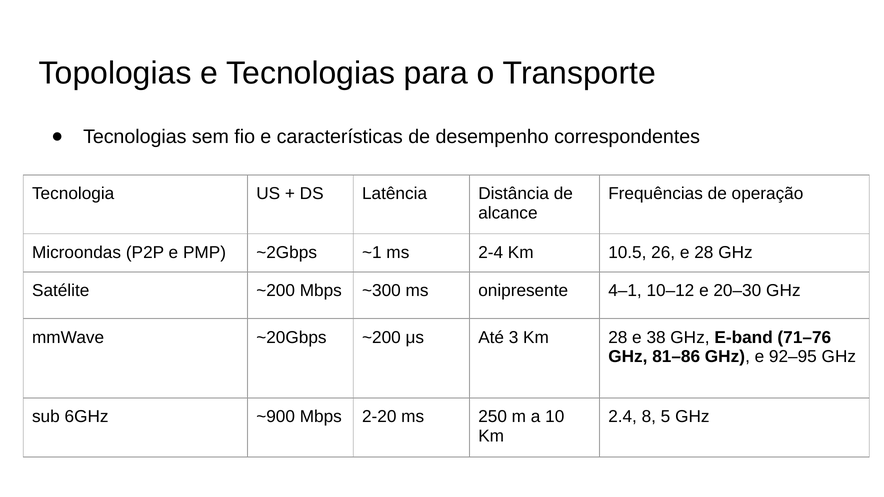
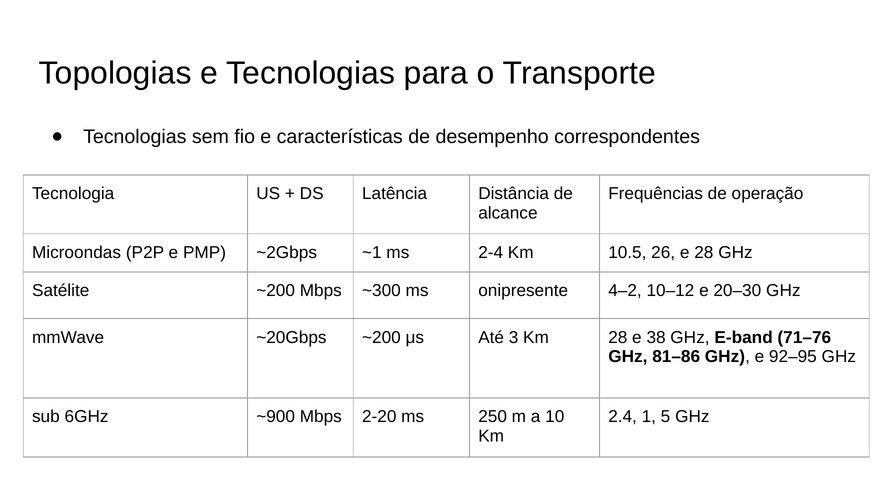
4–1: 4–1 -> 4–2
8: 8 -> 1
